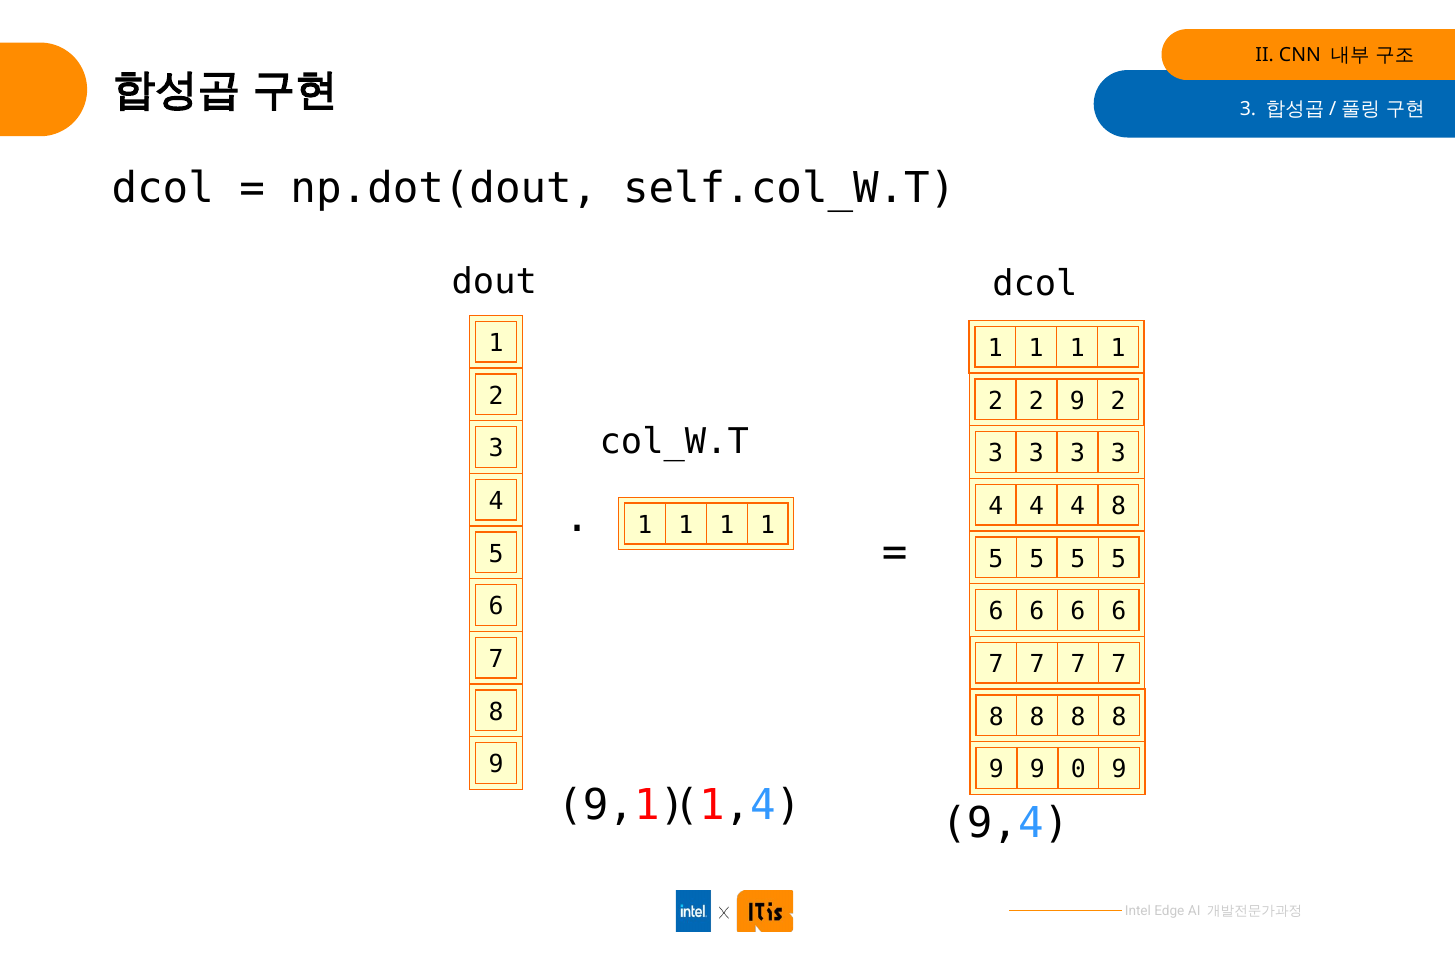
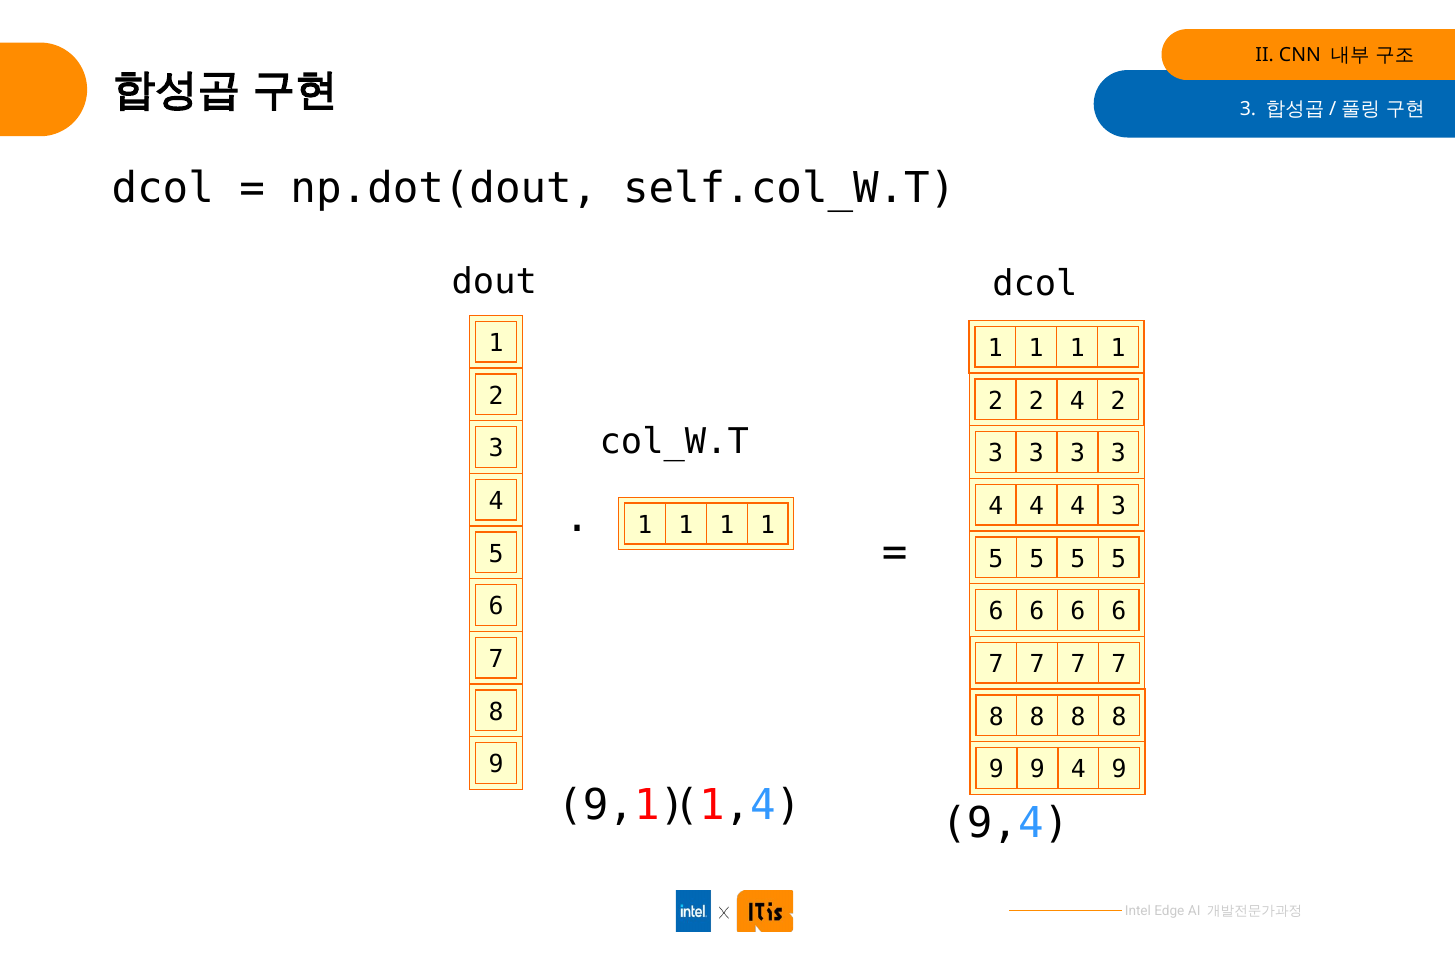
2 9: 9 -> 4
4 8: 8 -> 3
9 0: 0 -> 4
